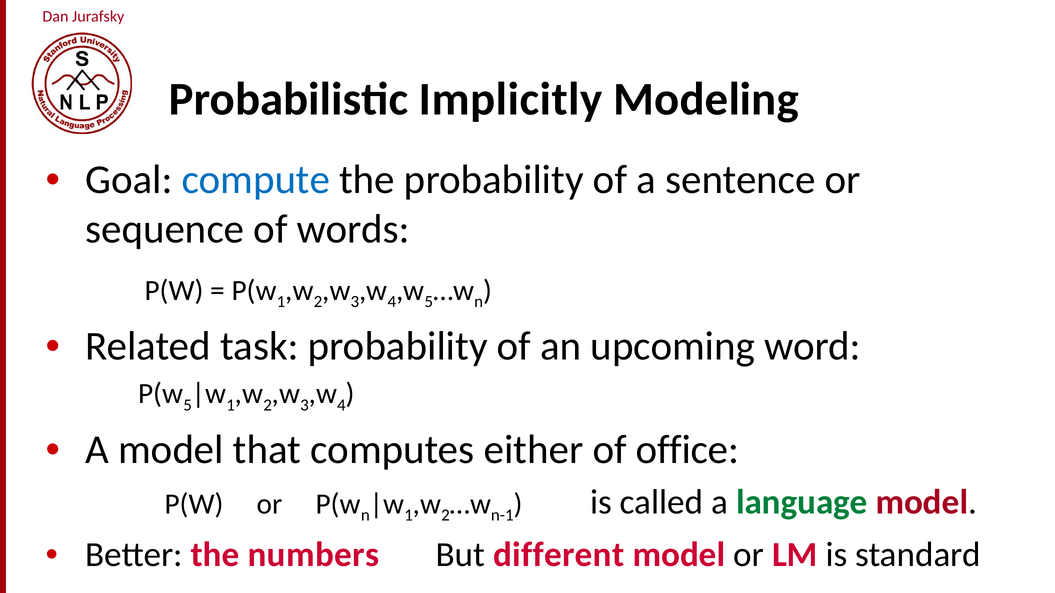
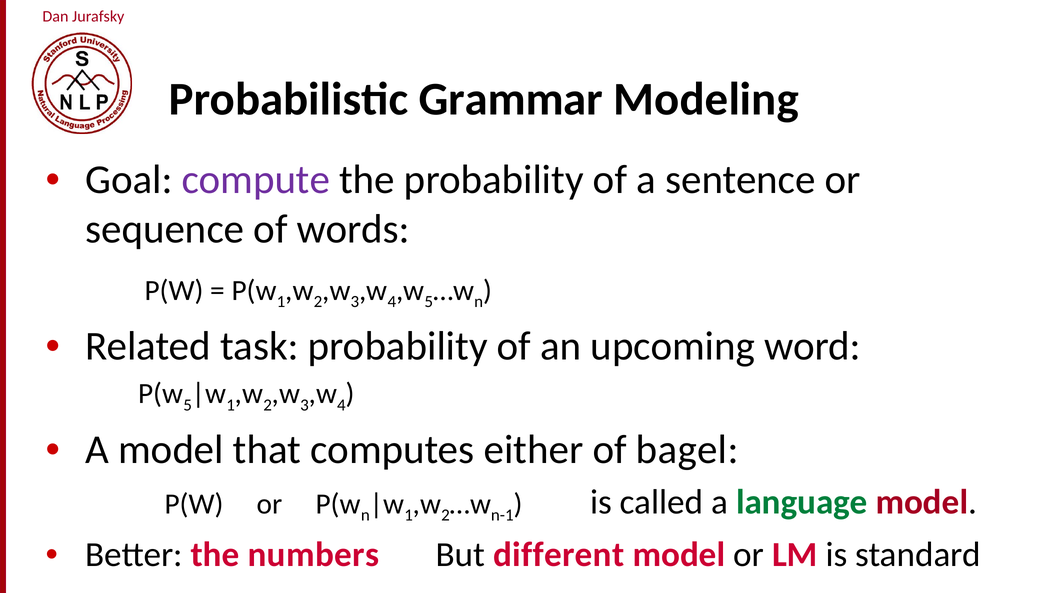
Implicitly: Implicitly -> Grammar
compute colour: blue -> purple
office: office -> bagel
